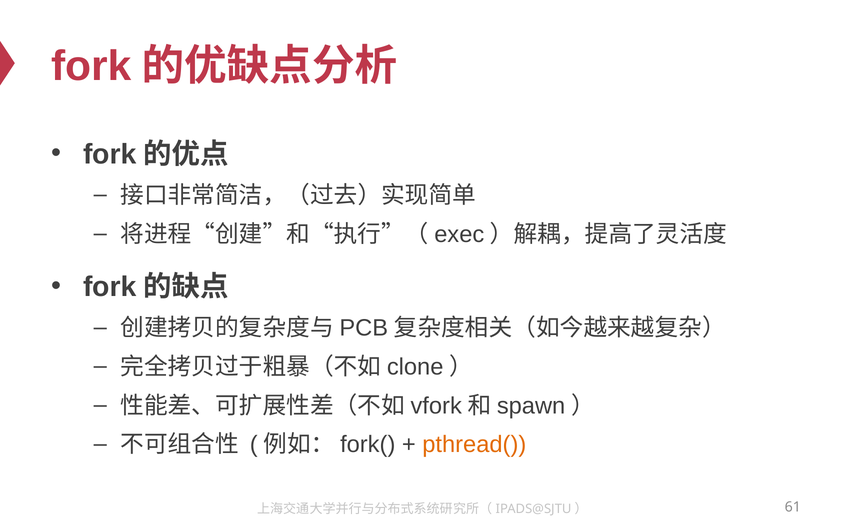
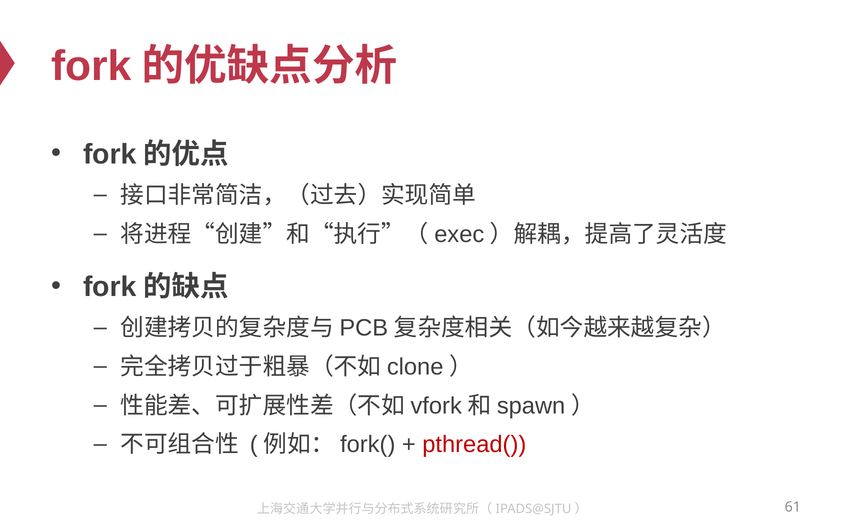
pthread( colour: orange -> red
